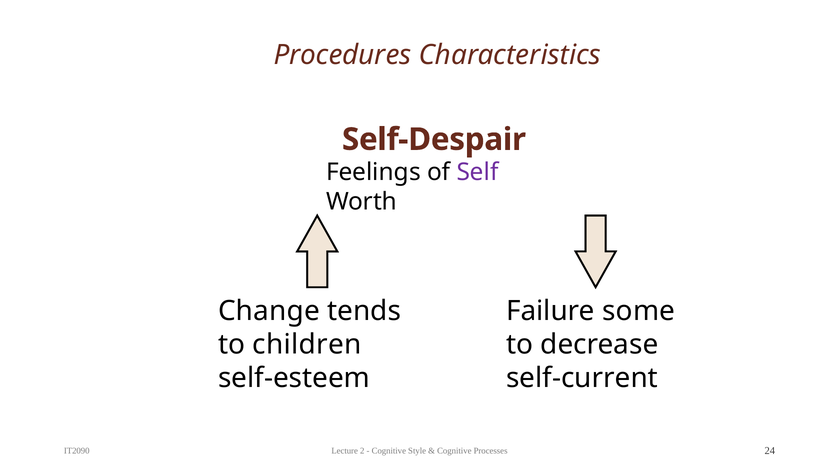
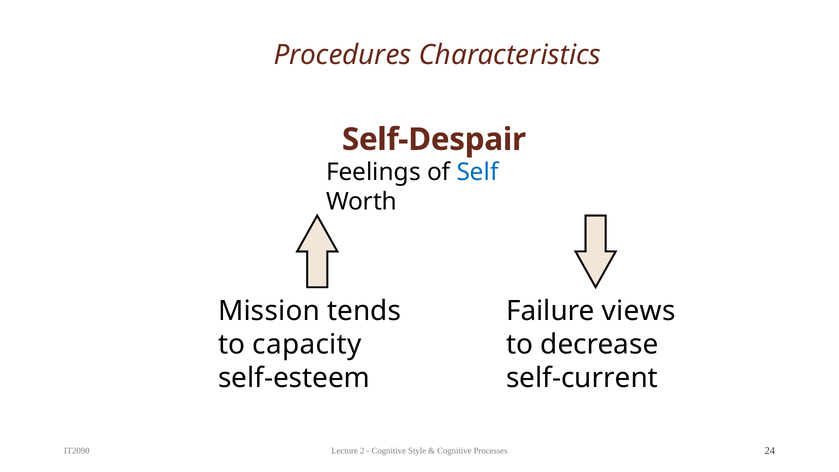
Self colour: purple -> blue
Change: Change -> Mission
some: some -> views
children: children -> capacity
